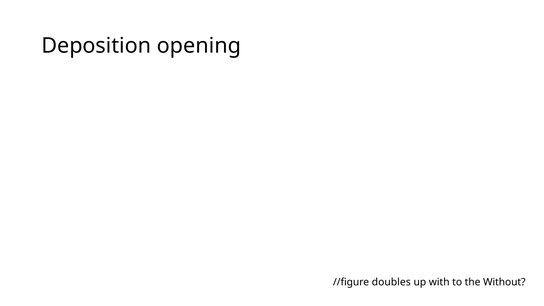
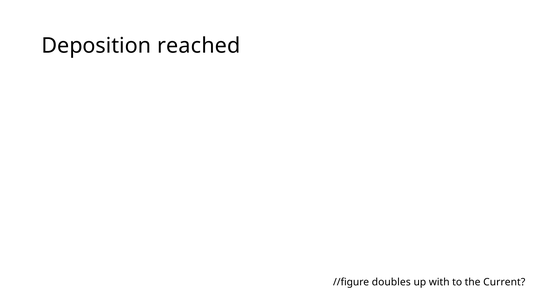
opening: opening -> reached
Without: Without -> Current
